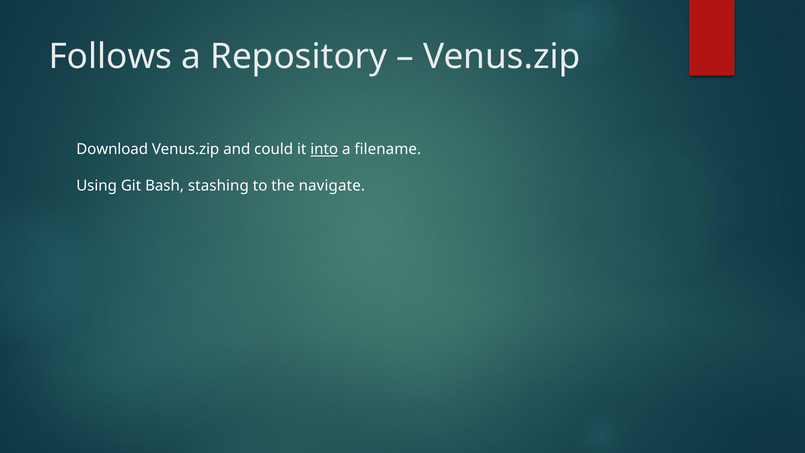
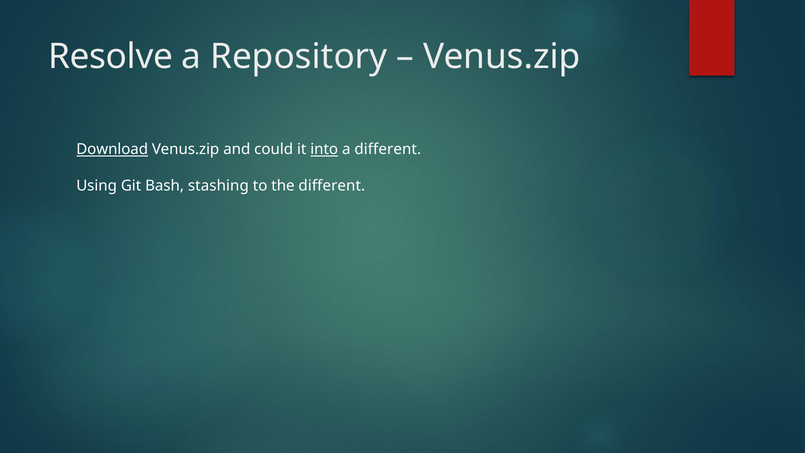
Follows: Follows -> Resolve
Download underline: none -> present
a filename: filename -> different
the navigate: navigate -> different
